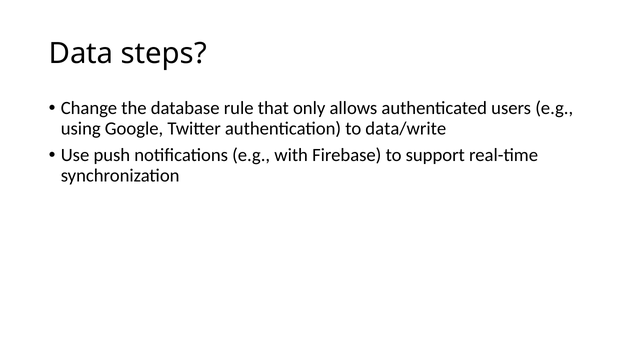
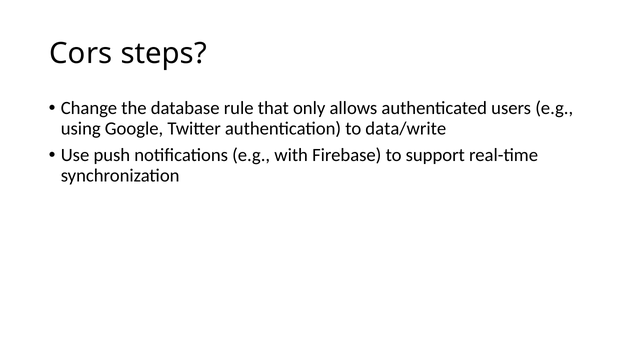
Data: Data -> Cors
